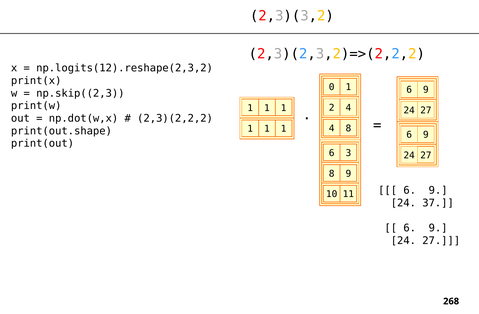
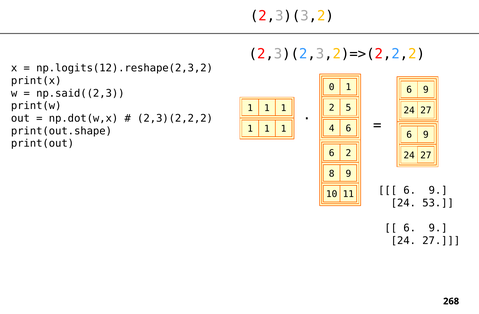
np.skip((2,3: np.skip((2,3 -> np.said((2,3
2 4: 4 -> 5
4 8: 8 -> 6
6 3: 3 -> 2
37: 37 -> 53
